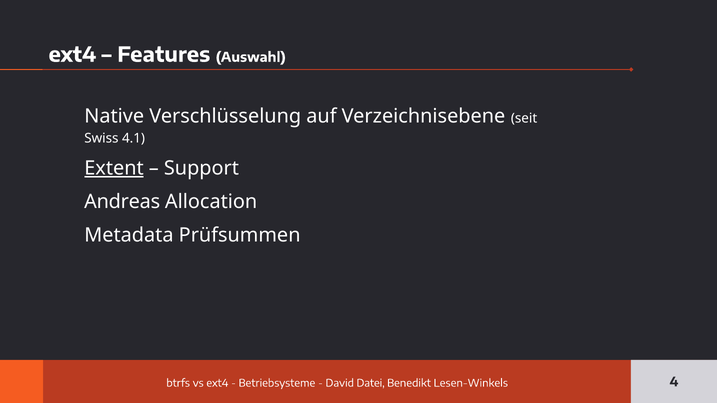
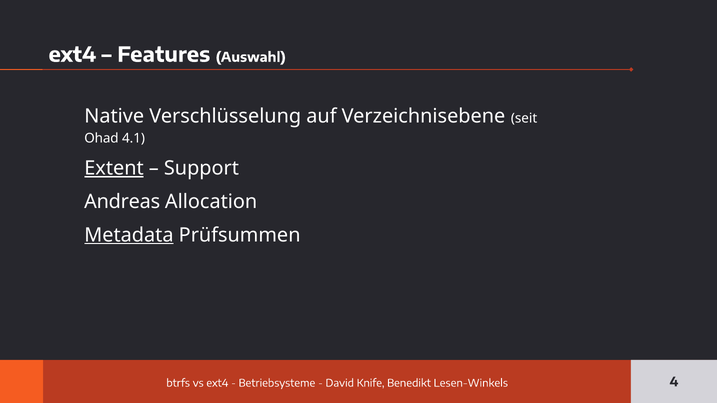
Swiss: Swiss -> Ohad
Metadata underline: none -> present
Datei: Datei -> Knife
